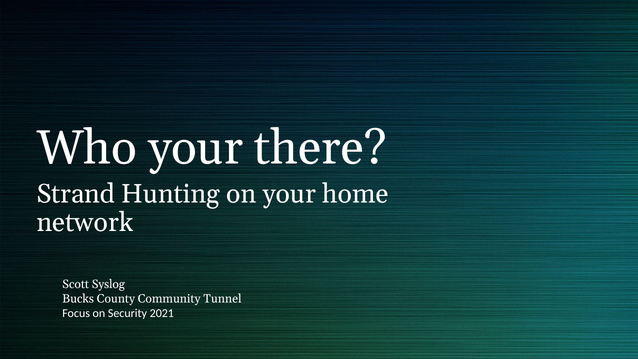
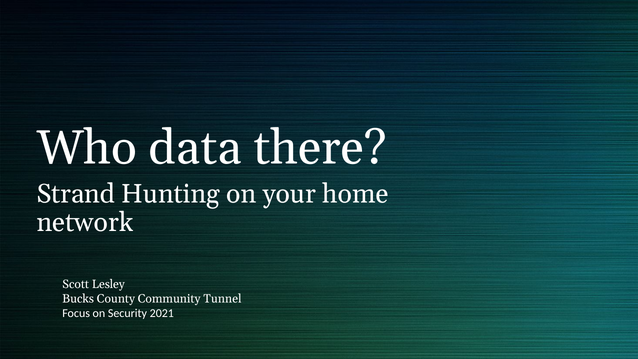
Who your: your -> data
Syslog: Syslog -> Lesley
